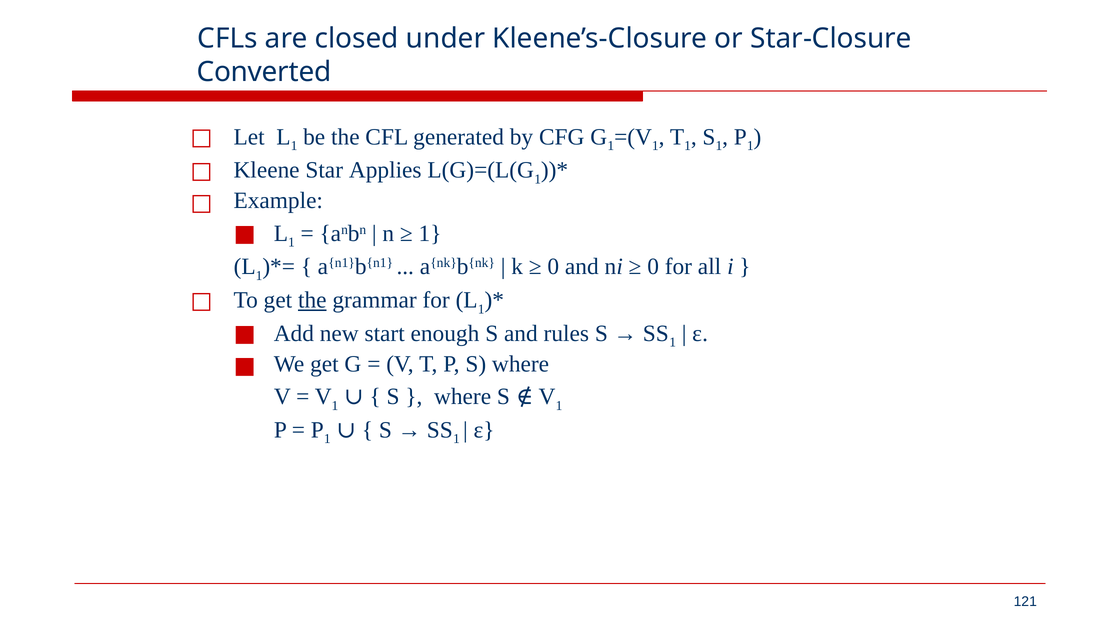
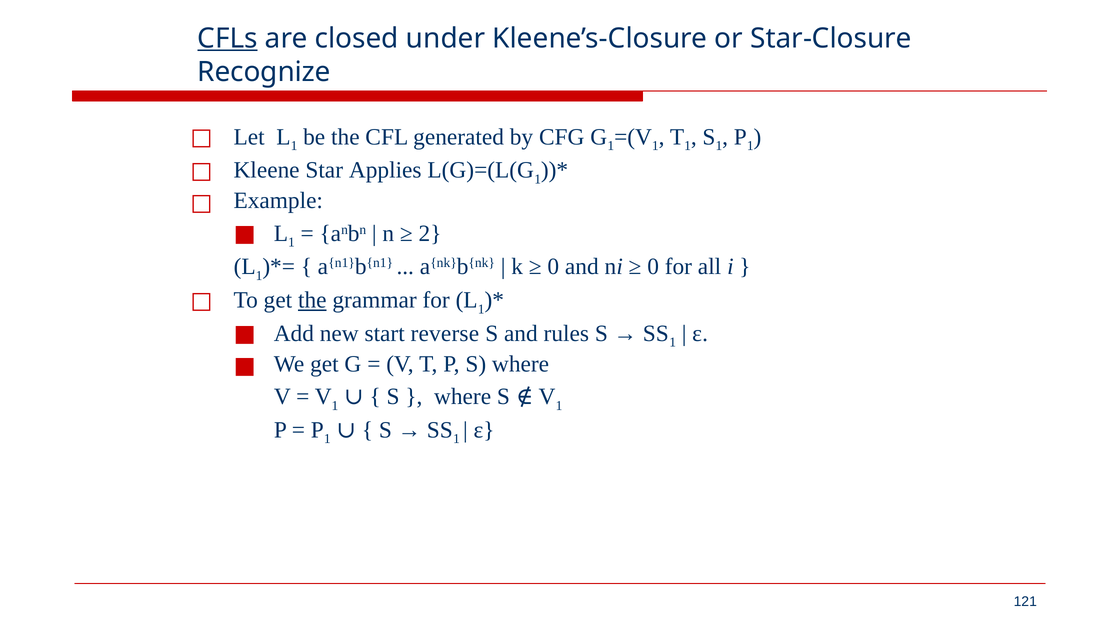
CFLs underline: none -> present
Converted: Converted -> Recognize
1 at (430, 233): 1 -> 2
enough: enough -> reverse
